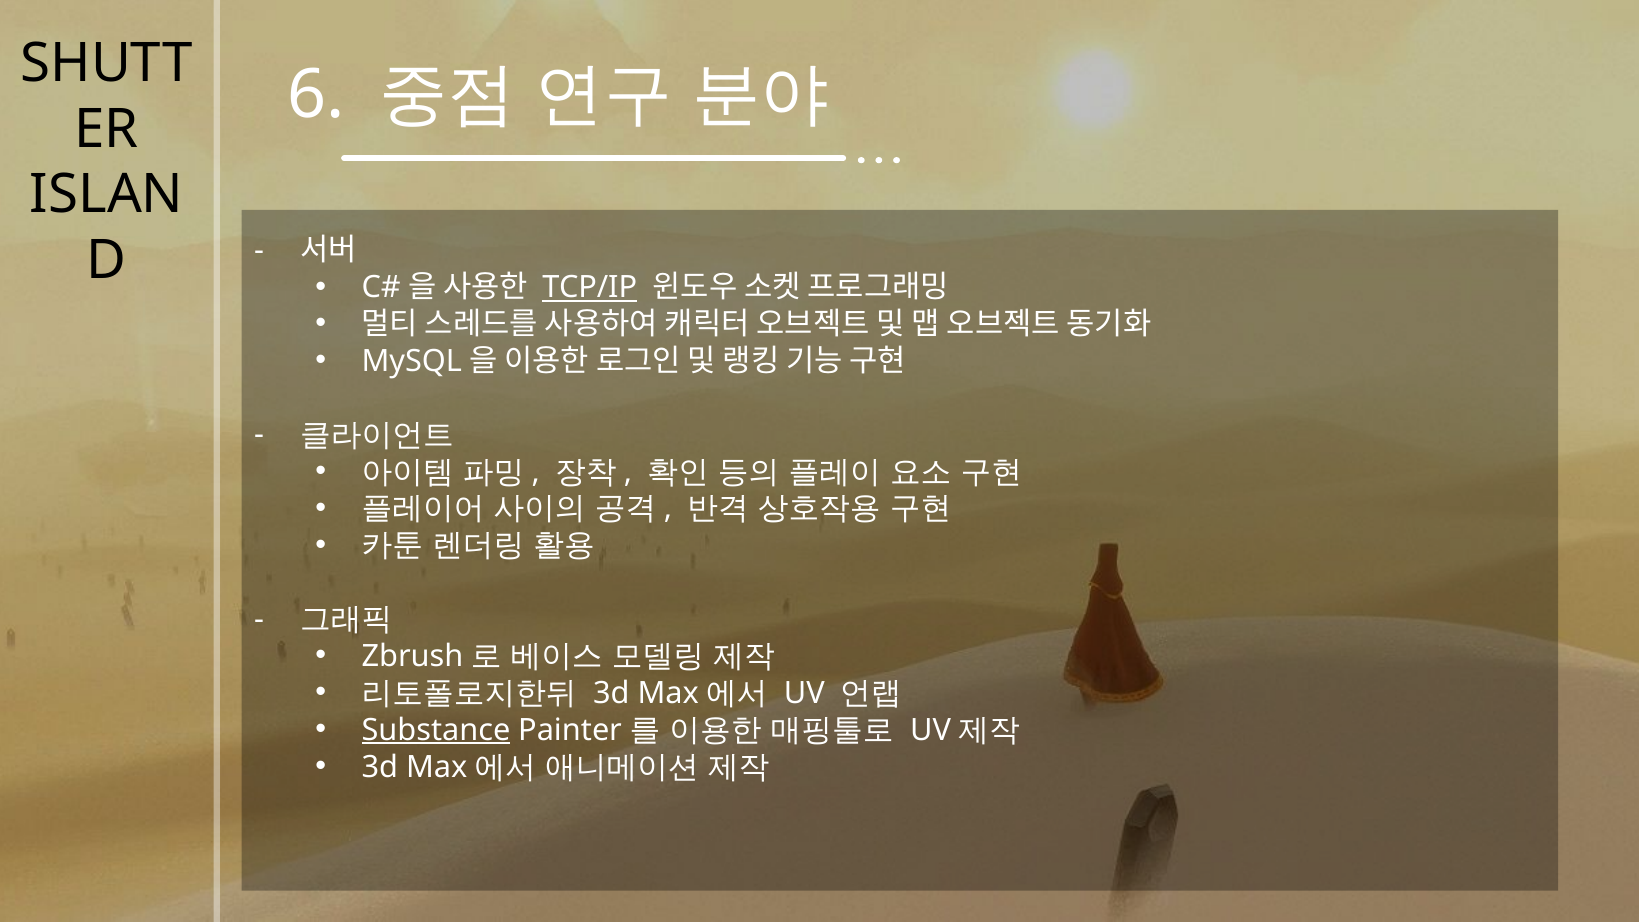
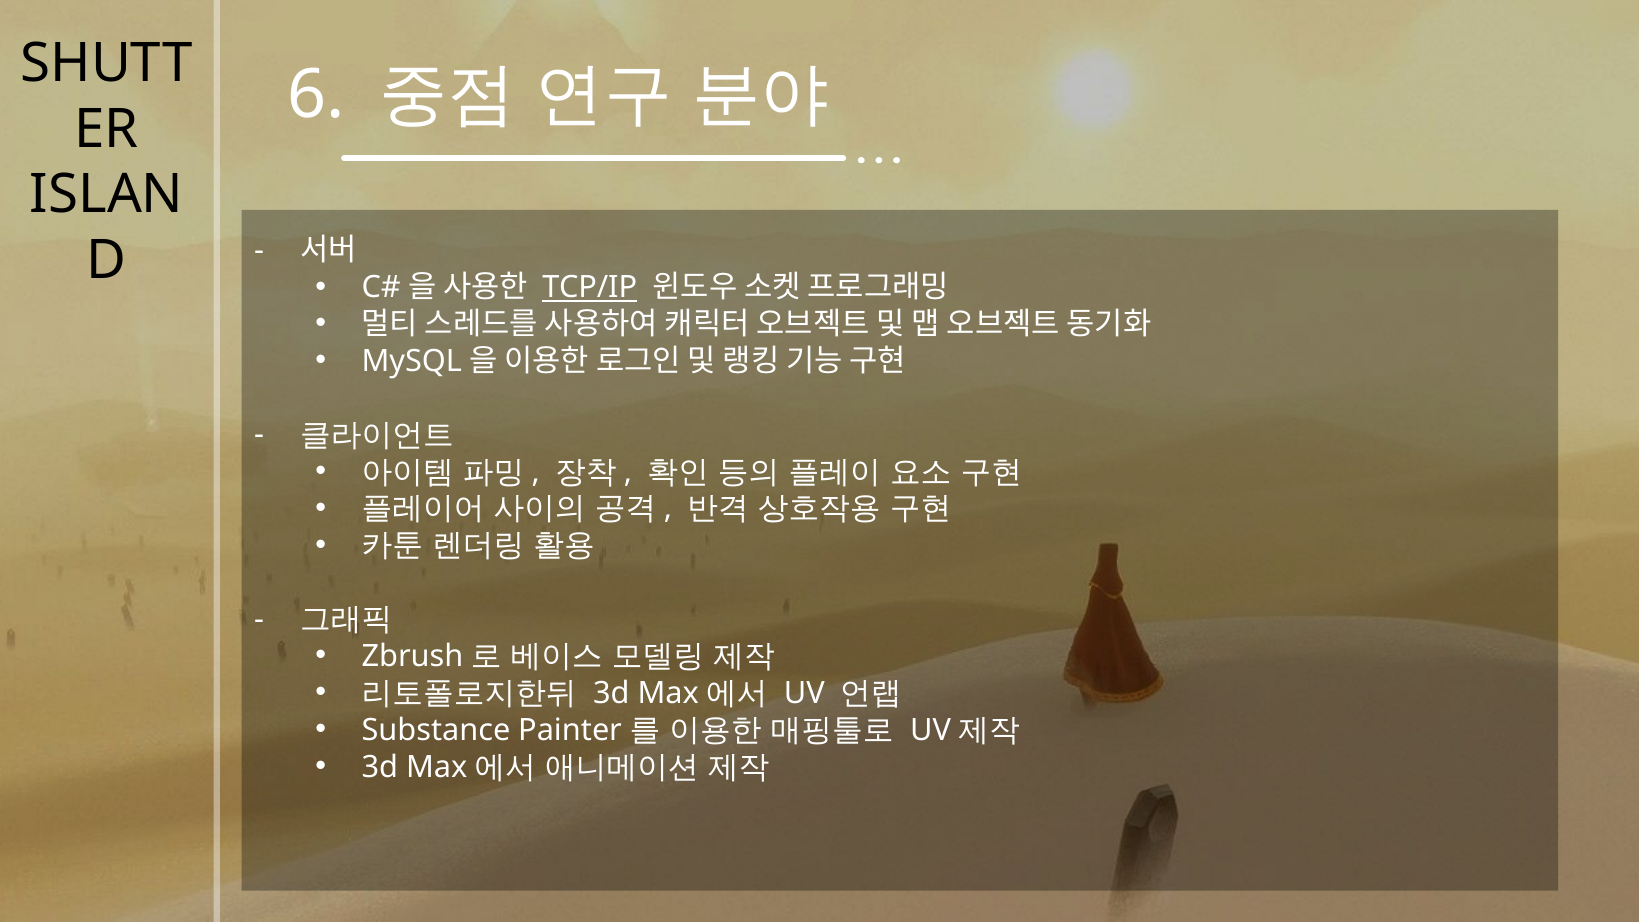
Substance underline: present -> none
